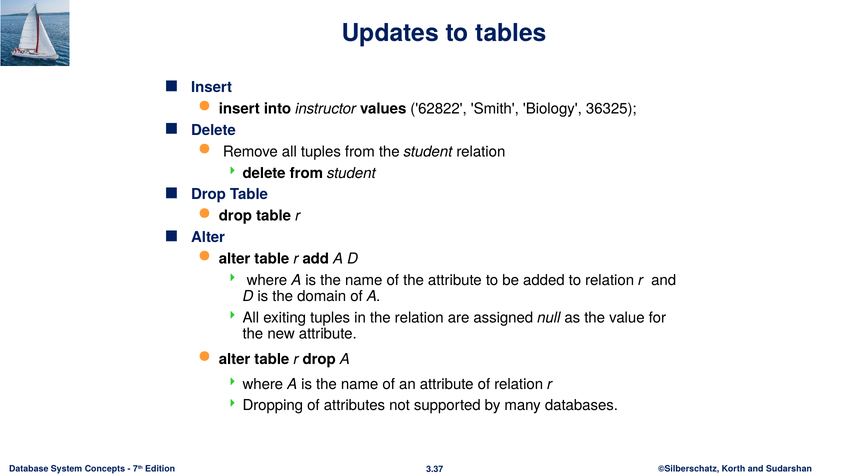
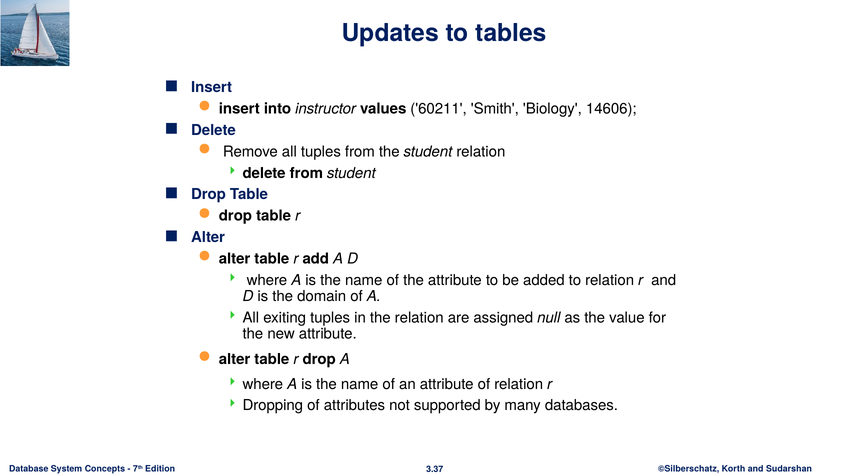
62822: 62822 -> 60211
36325: 36325 -> 14606
